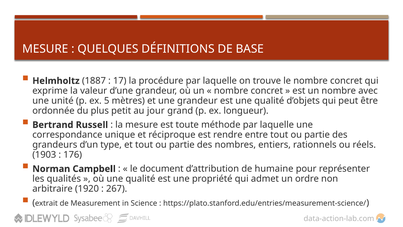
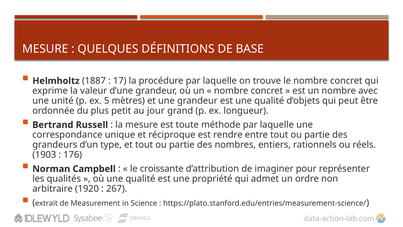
document: document -> croissante
humaine: humaine -> imaginer
